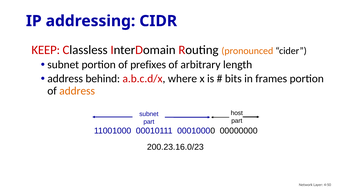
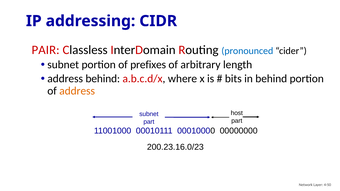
KEEP: KEEP -> PAIR
pronounced colour: orange -> blue
in frames: frames -> behind
